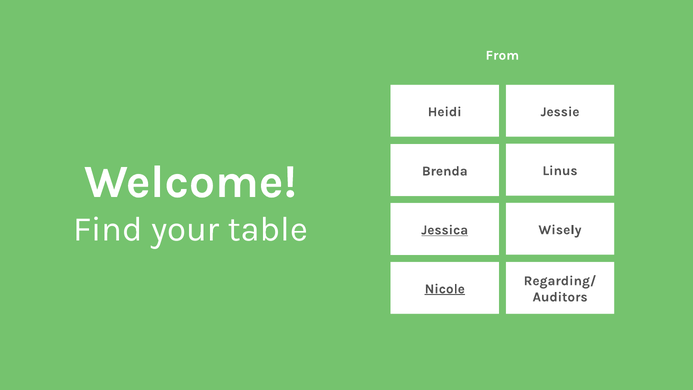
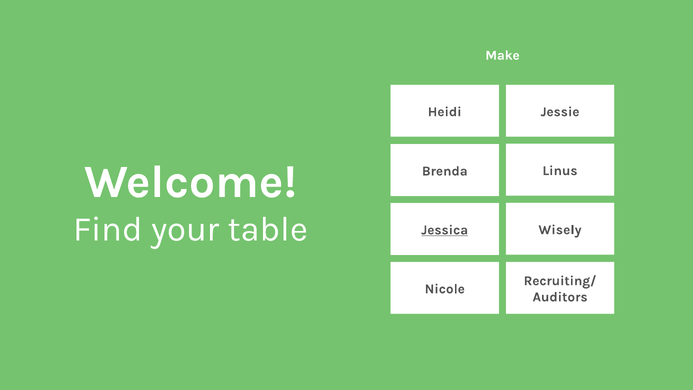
From: From -> Make
Regarding/: Regarding/ -> Recruiting/
Nicole underline: present -> none
